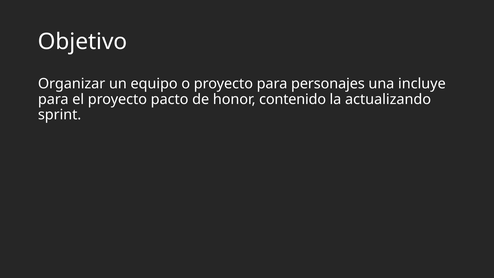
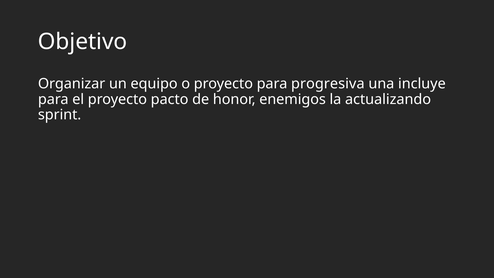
personajes: personajes -> progresiva
contenido: contenido -> enemigos
